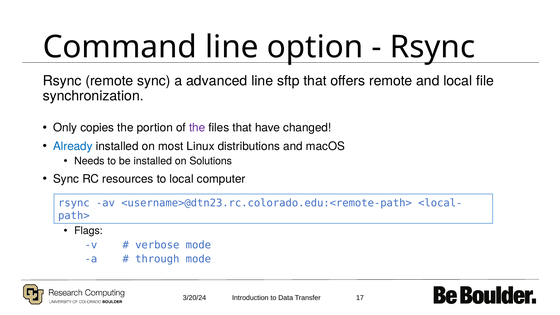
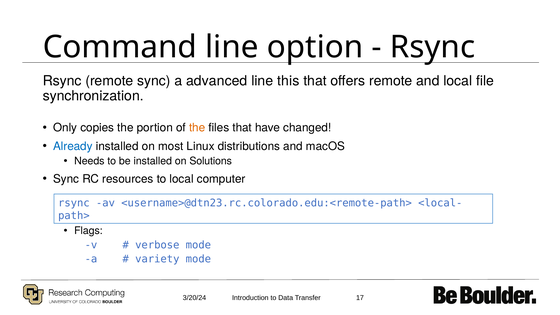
sftp: sftp -> this
the at (197, 128) colour: purple -> orange
through: through -> variety
